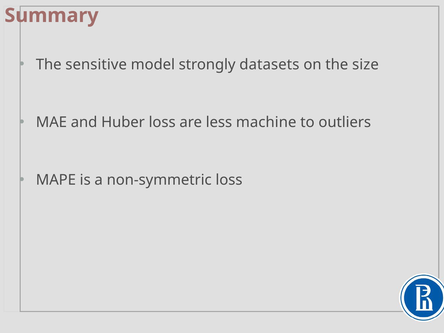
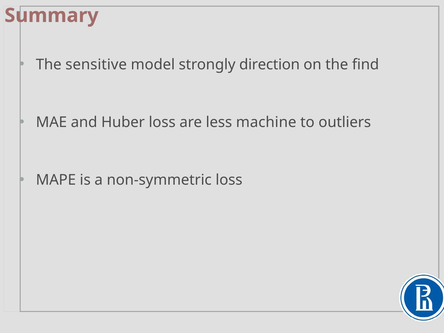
datasets: datasets -> direction
size: size -> find
